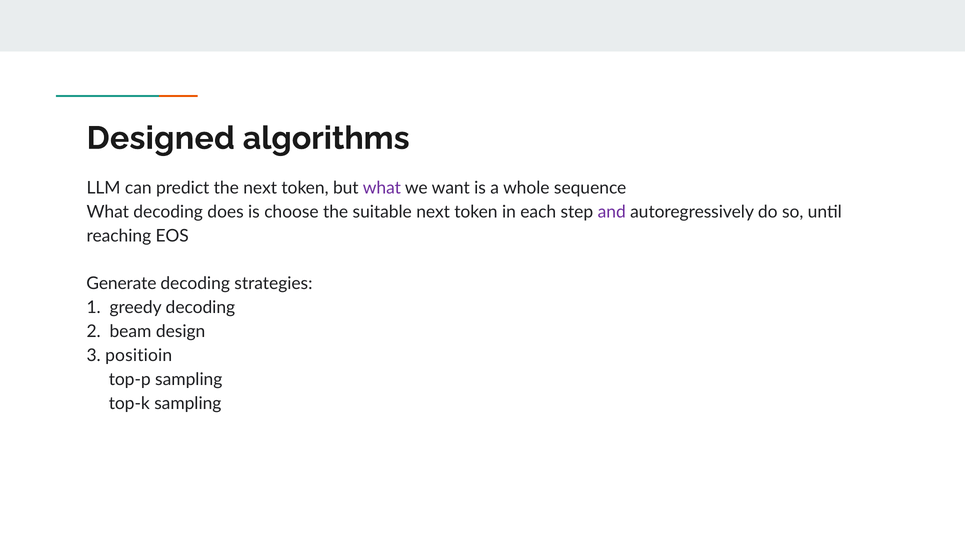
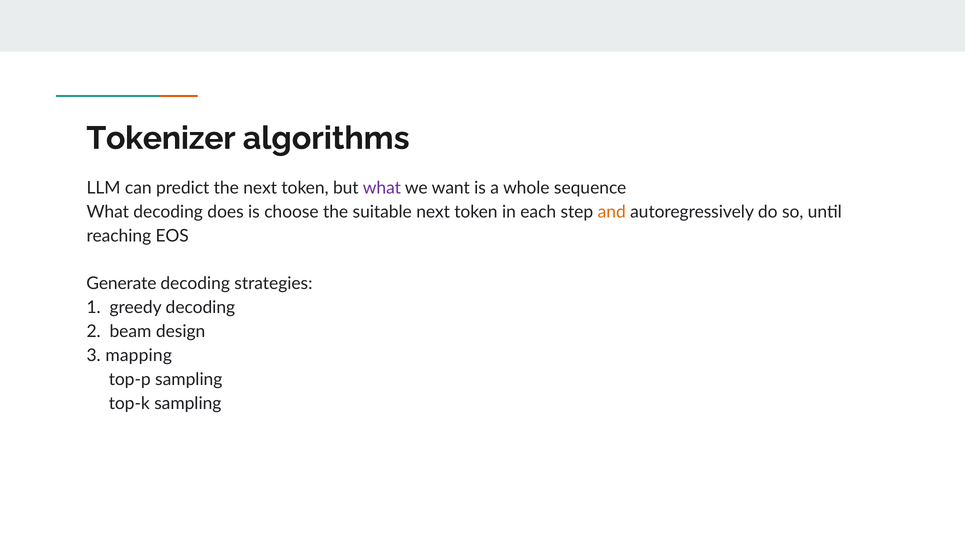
Designed: Designed -> Tokenizer
and colour: purple -> orange
positioin: positioin -> mapping
